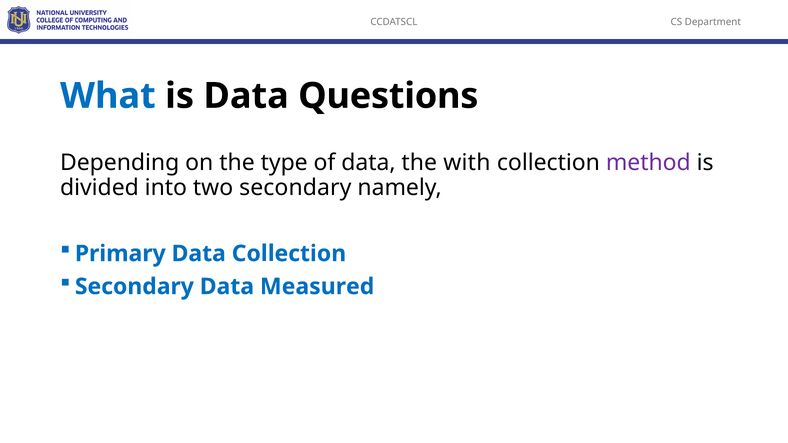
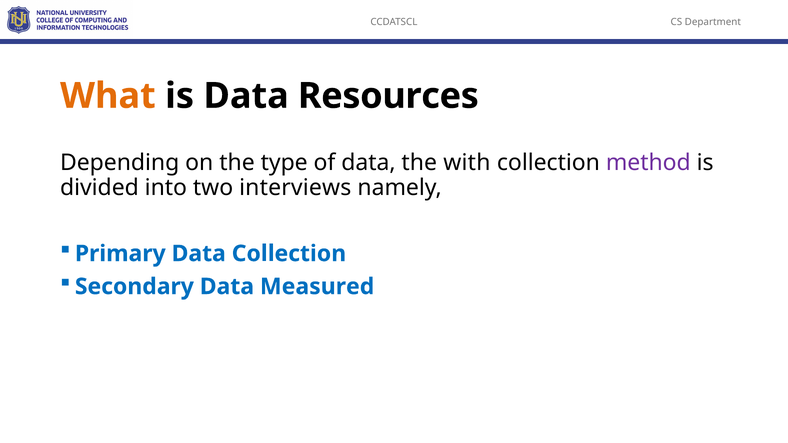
What colour: blue -> orange
Questions: Questions -> Resources
two secondary: secondary -> interviews
